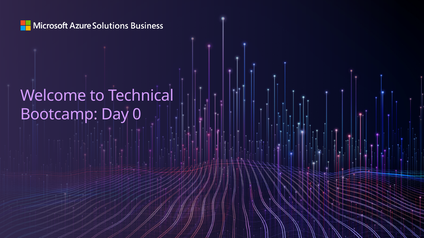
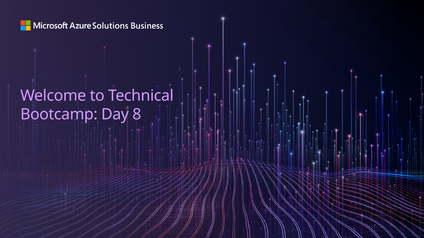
0: 0 -> 8
